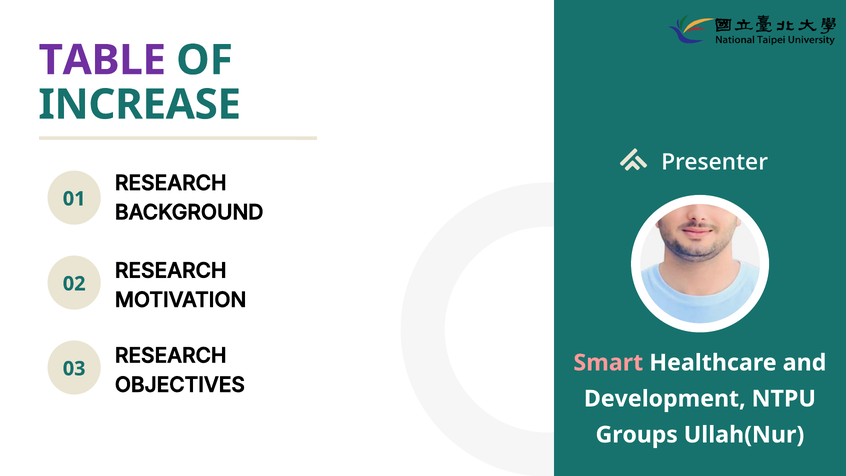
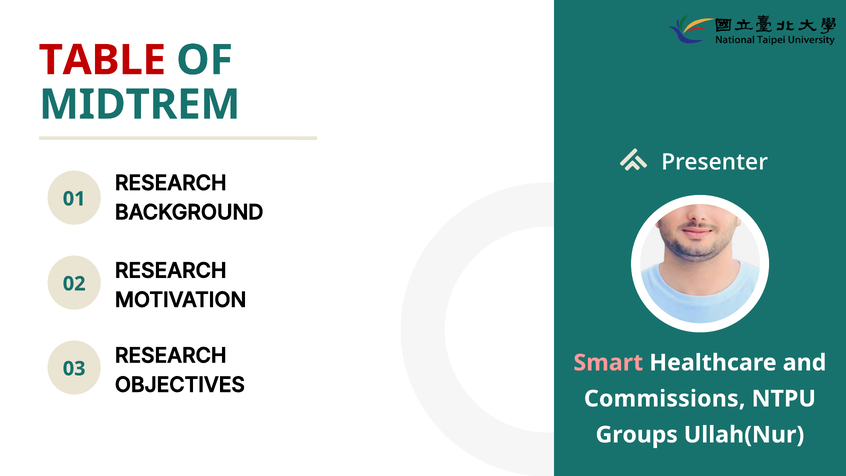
TABLE colour: purple -> red
INCREASE: INCREASE -> MIDTREM
Development: Development -> Commissions
